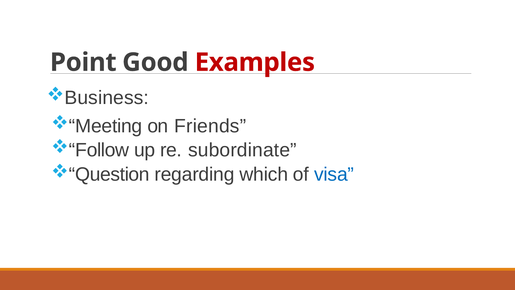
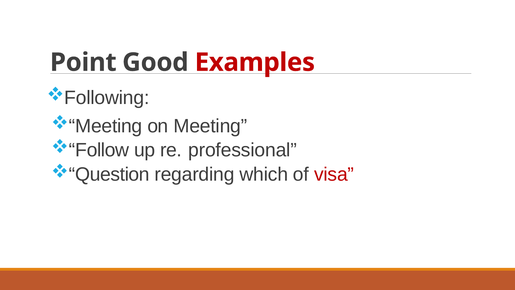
Business: Business -> Following
on Friends: Friends -> Meeting
subordinate: subordinate -> professional
visa colour: blue -> red
